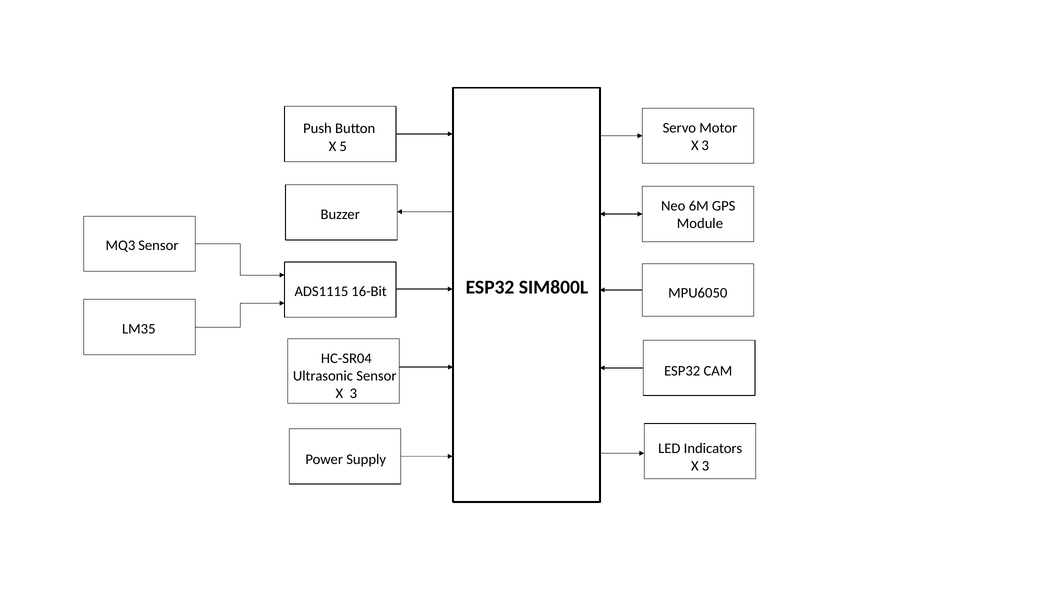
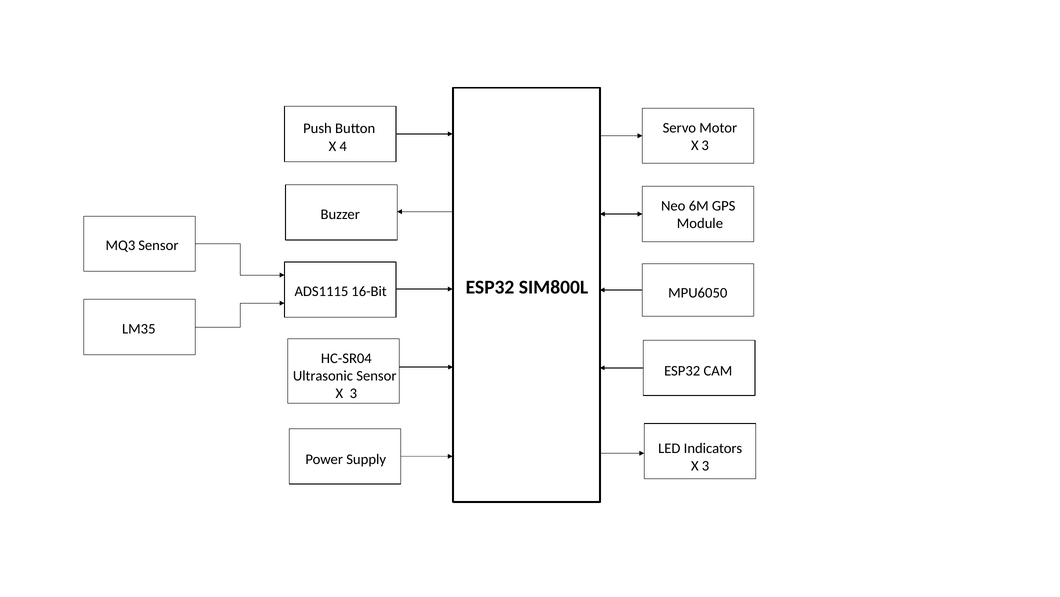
5: 5 -> 4
